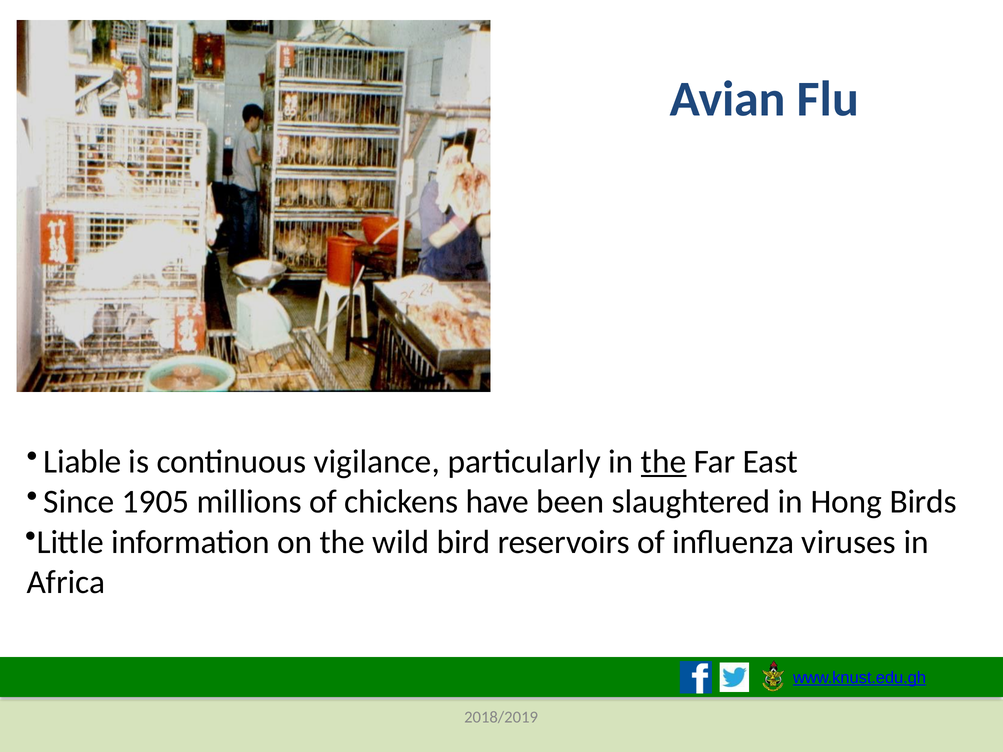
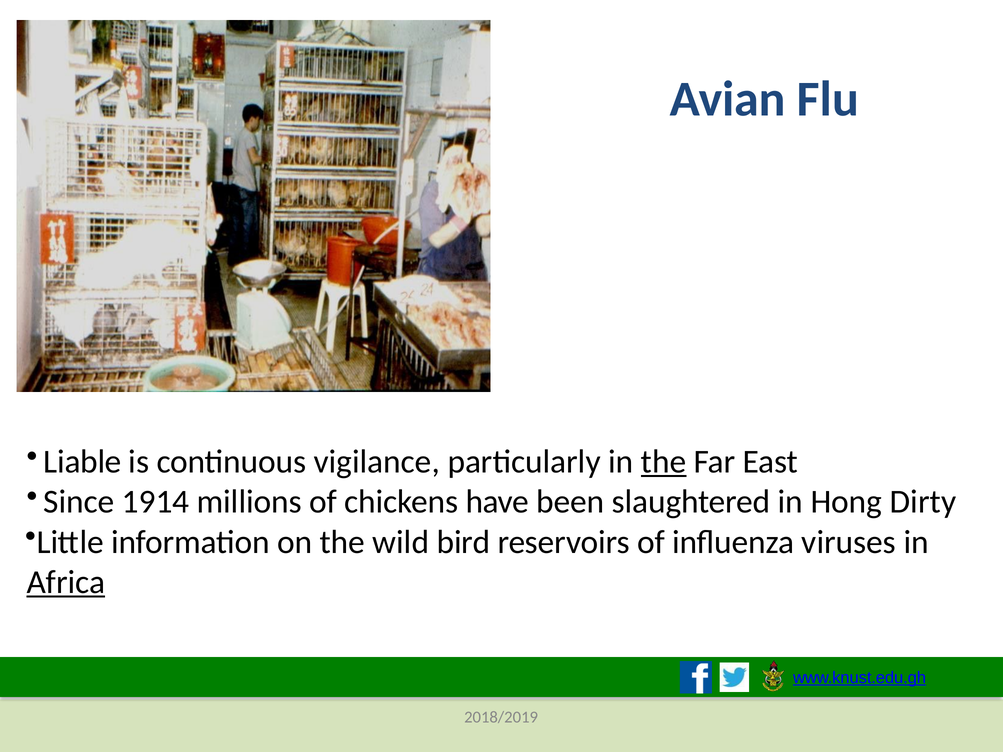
1905: 1905 -> 1914
Birds: Birds -> Dirty
Africa underline: none -> present
